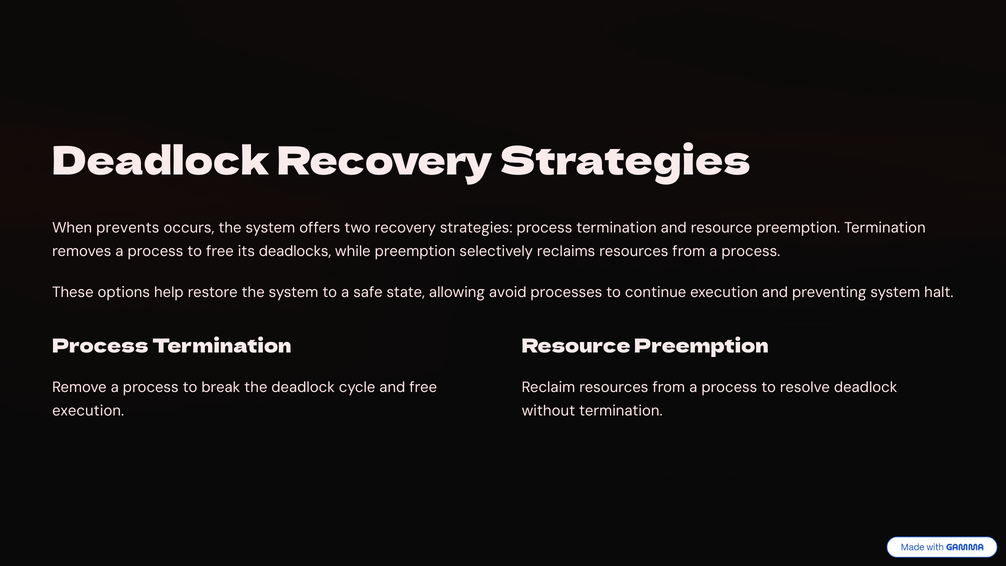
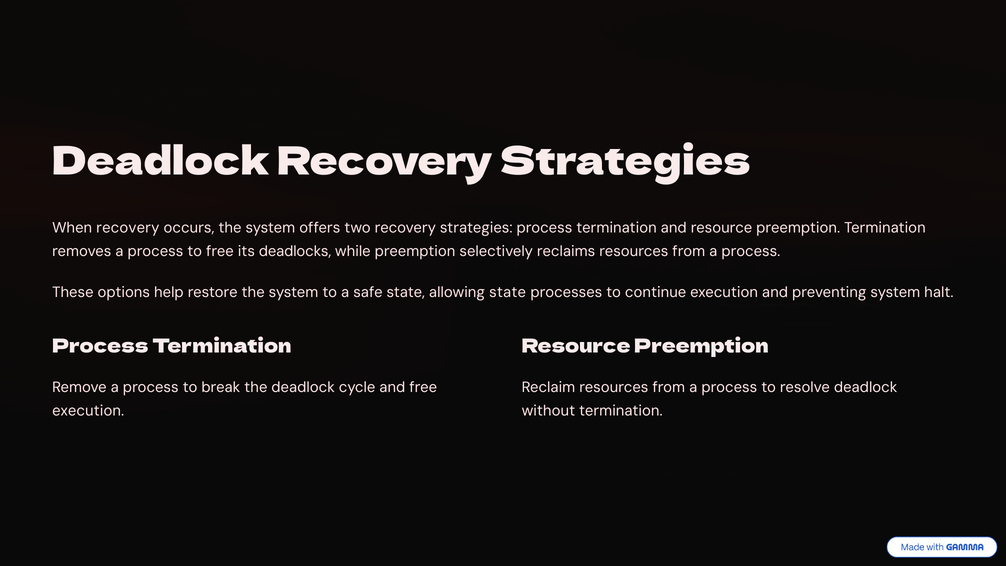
When prevents: prevents -> recovery
allowing avoid: avoid -> state
